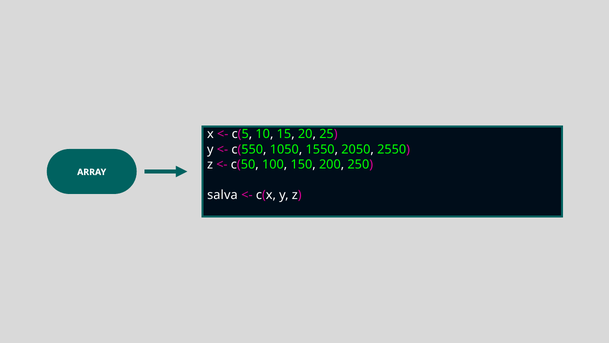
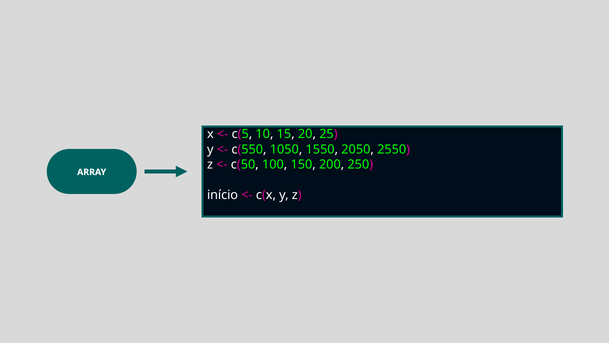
salva: salva -> início
